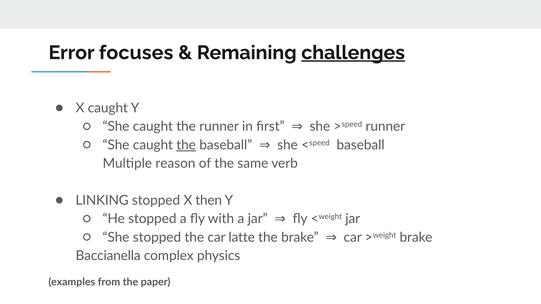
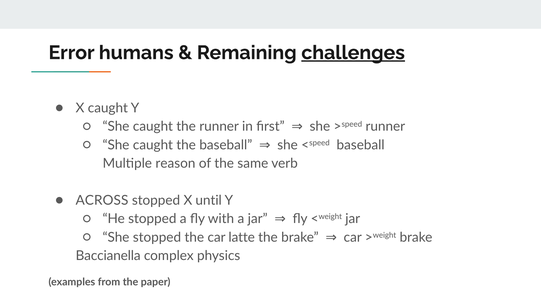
focuses: focuses -> humans
the at (186, 145) underline: present -> none
LINKING: LINKING -> ACROSS
then: then -> until
